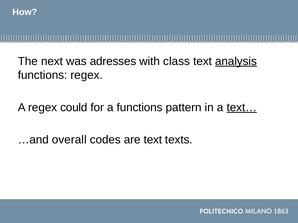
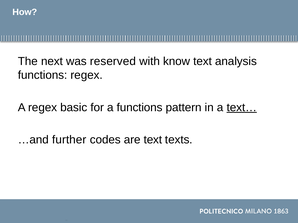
adresses: adresses -> reserved
class: class -> know
analysis underline: present -> none
could: could -> basic
overall: overall -> further
